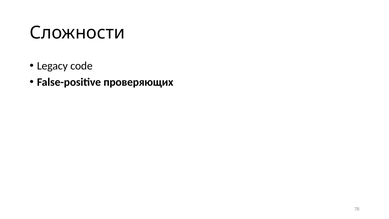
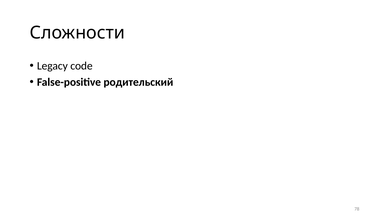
проверяющих: проверяющих -> родительский
